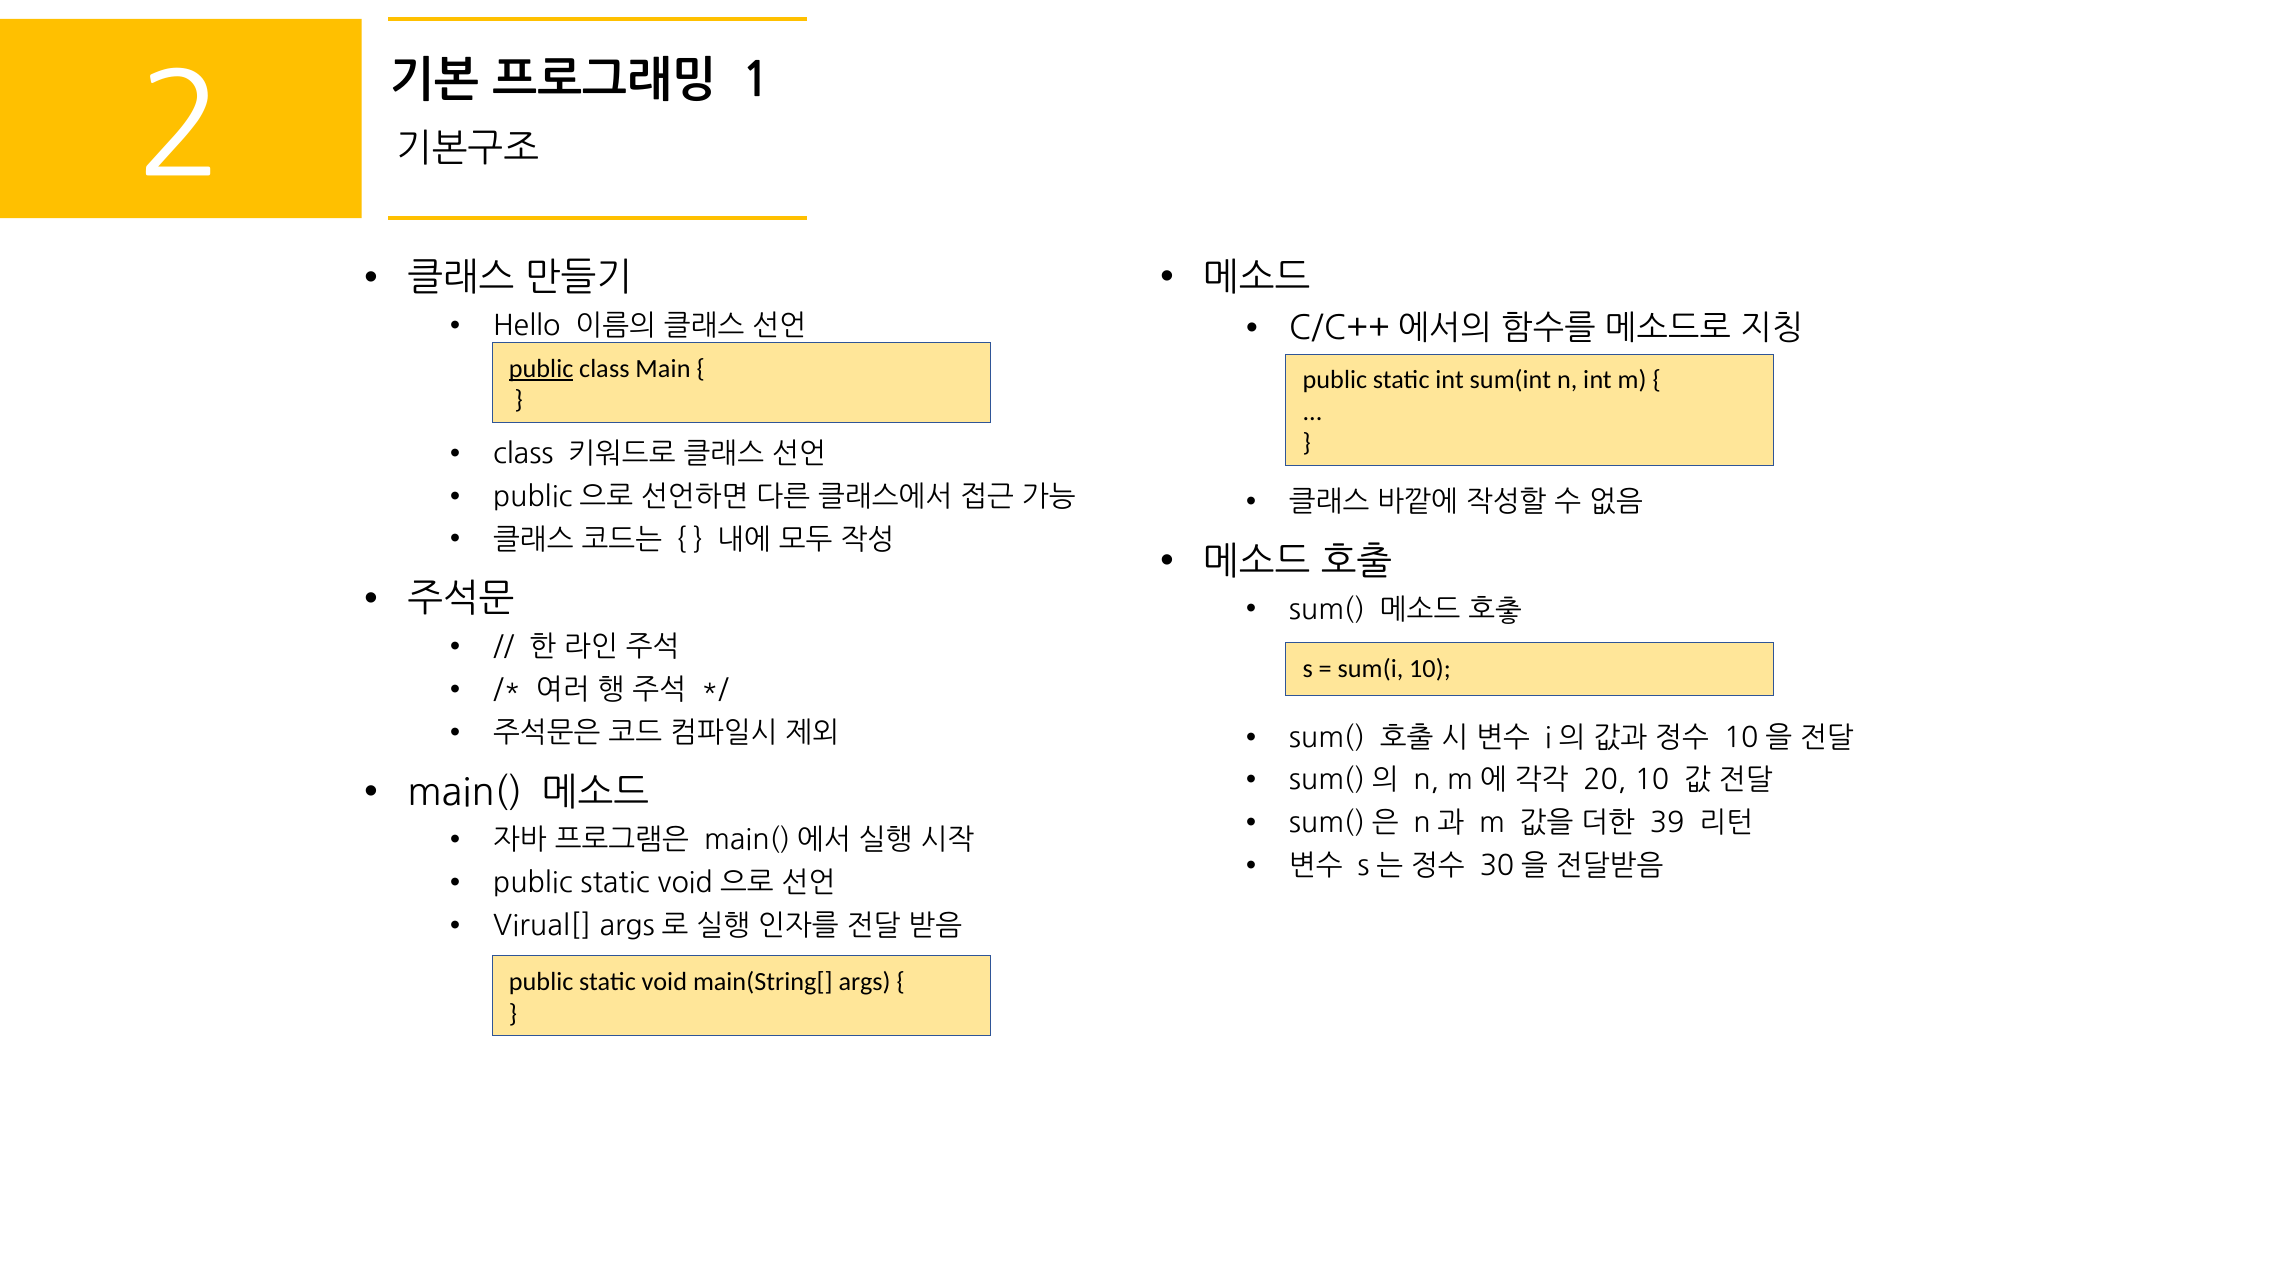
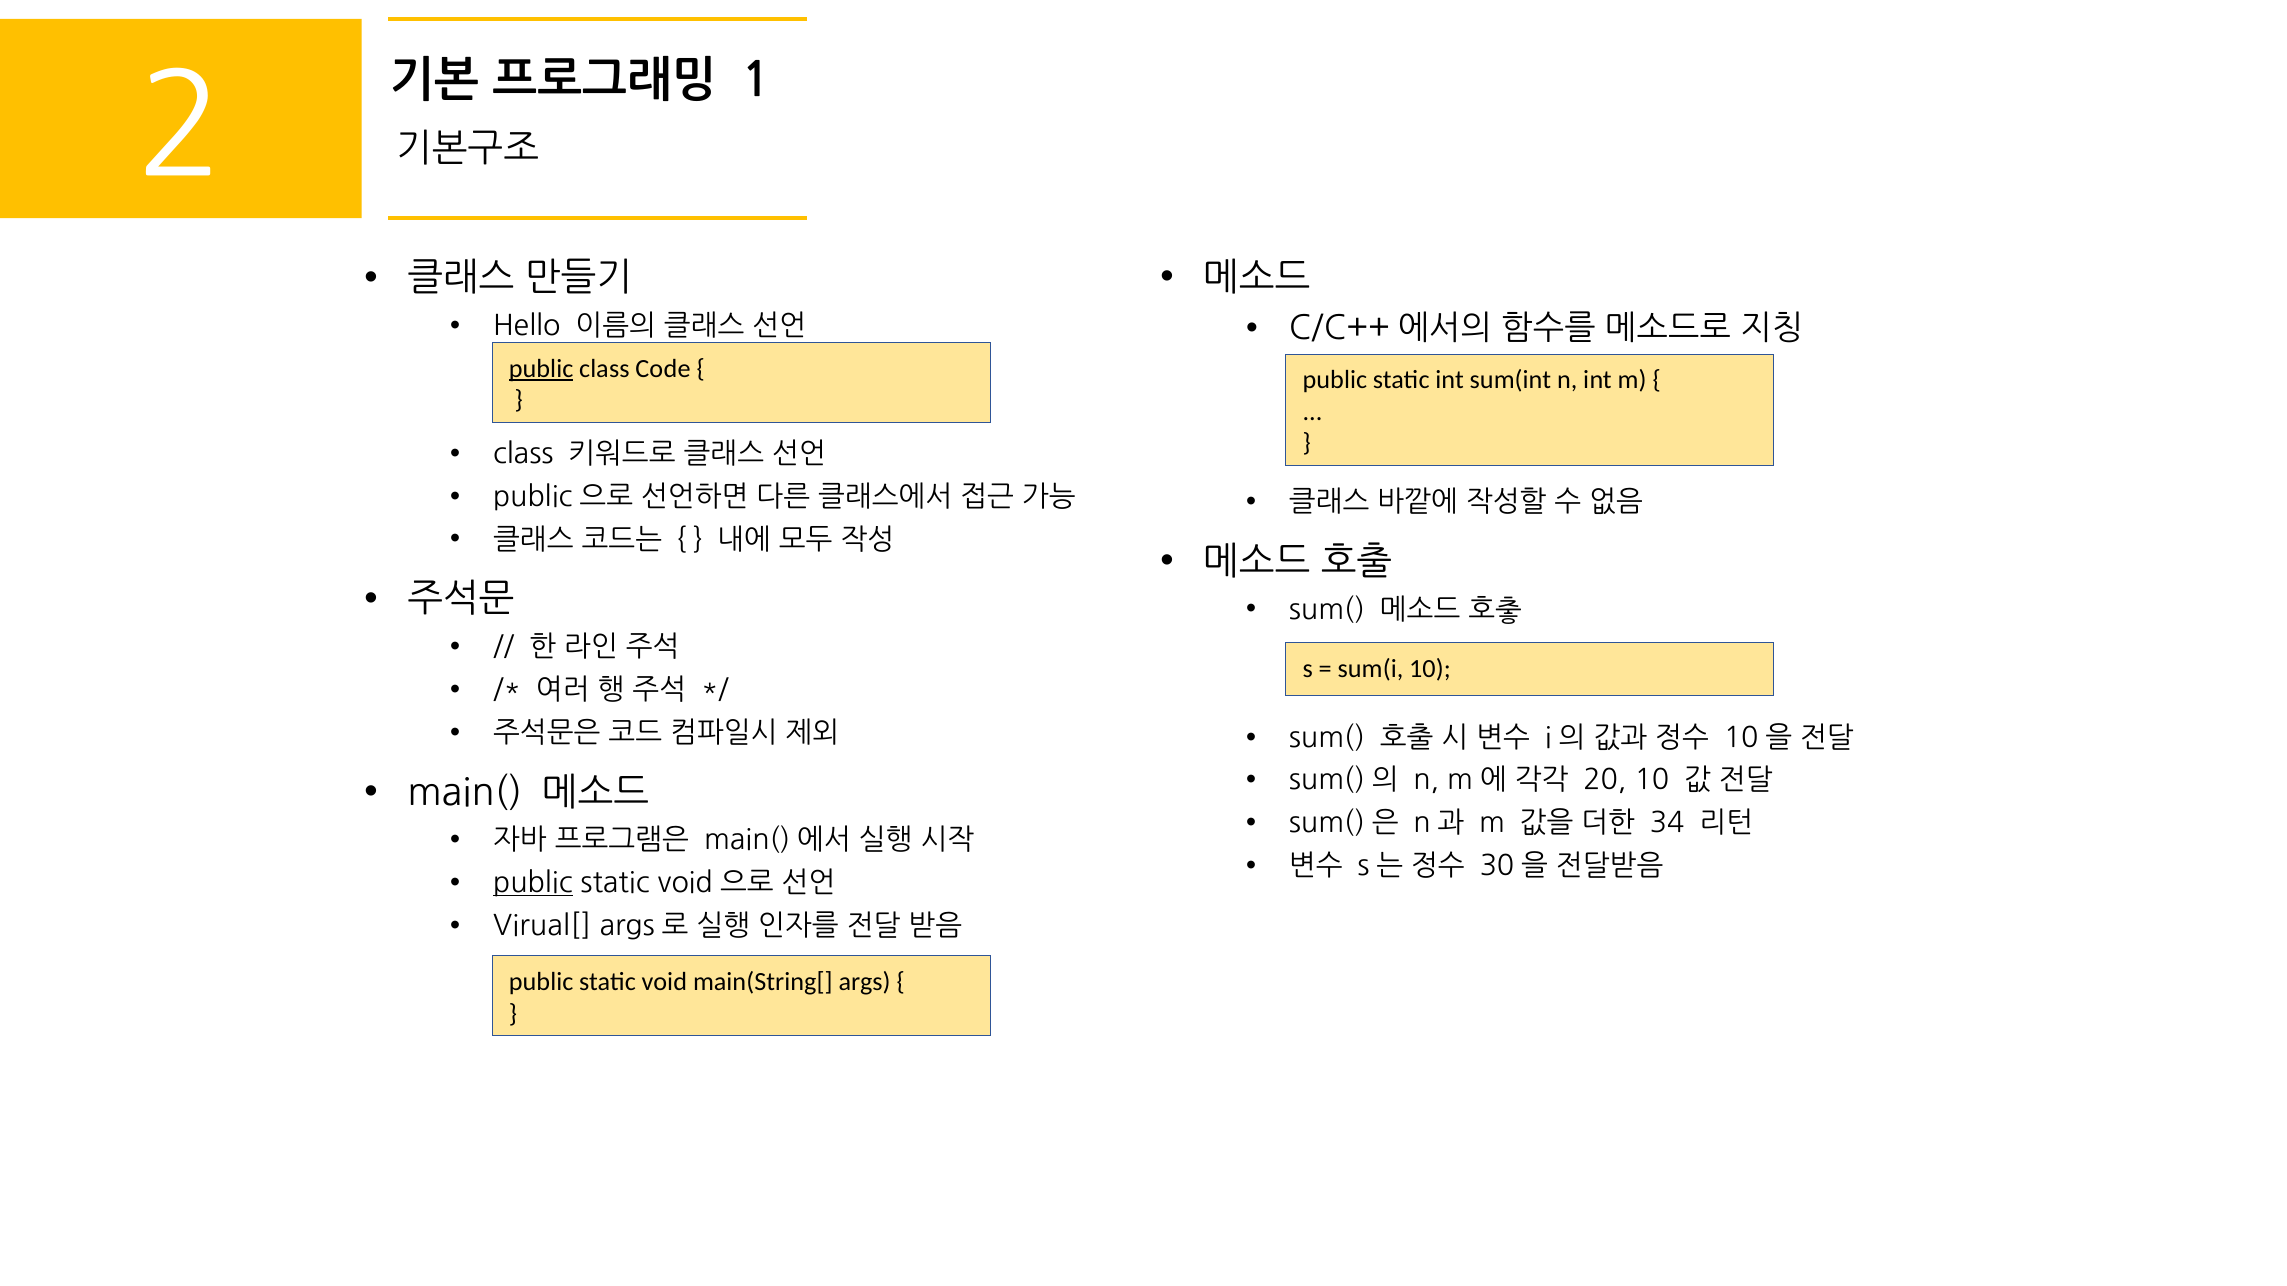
Main: Main -> Code
39: 39 -> 34
public at (533, 883) underline: none -> present
